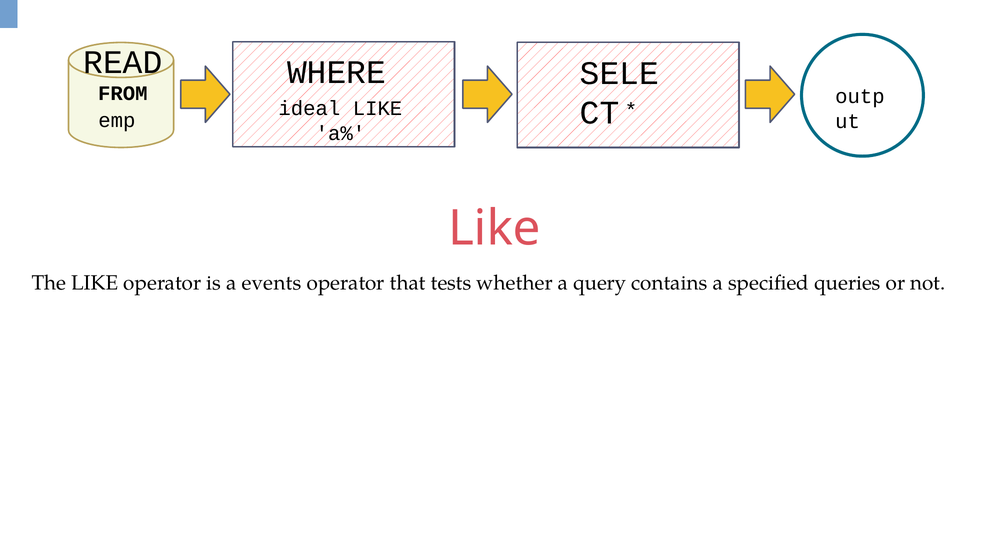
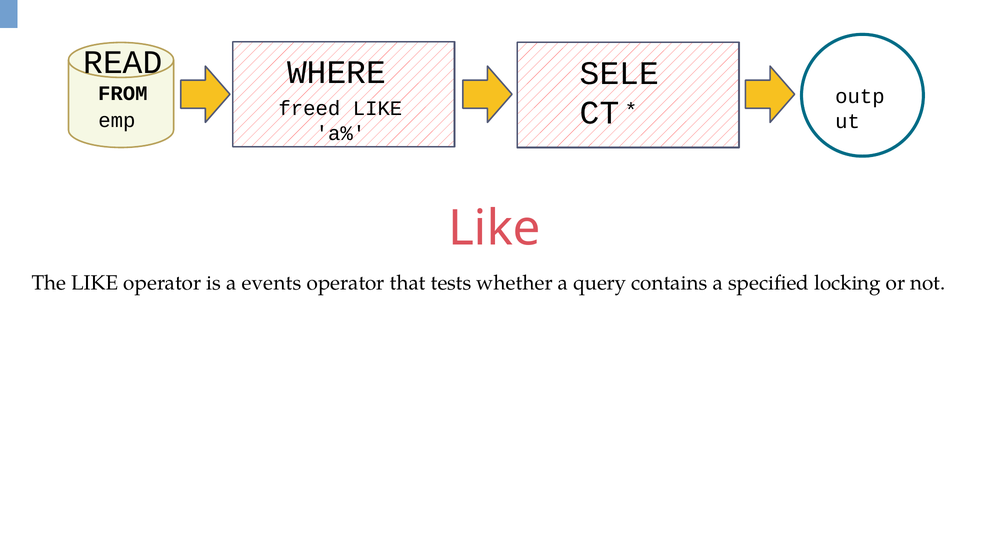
ideal: ideal -> freed
queries: queries -> locking
